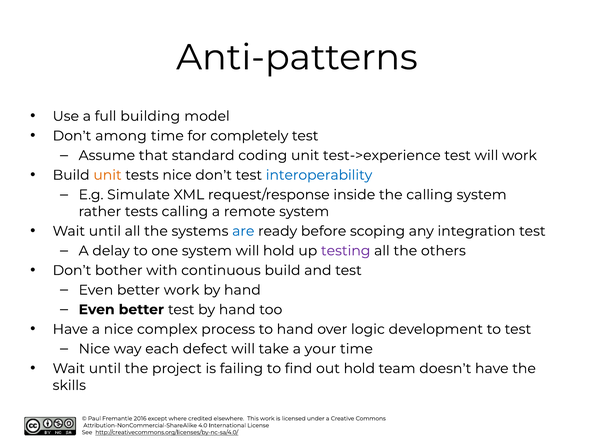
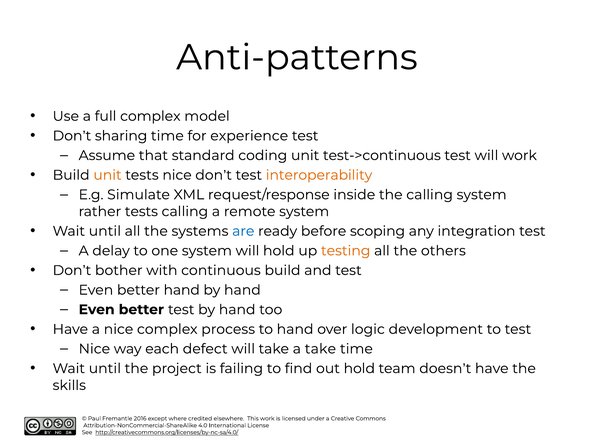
full building: building -> complex
among: among -> sharing
completely: completely -> experience
test->experience: test->experience -> test->continuous
interoperability colour: blue -> orange
testing colour: purple -> orange
better work: work -> hand
a your: your -> take
